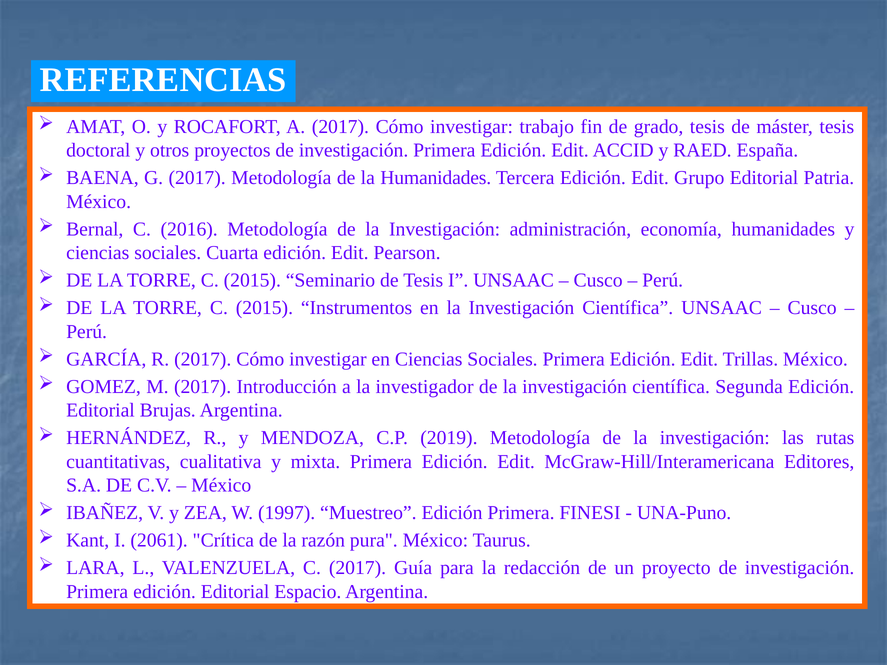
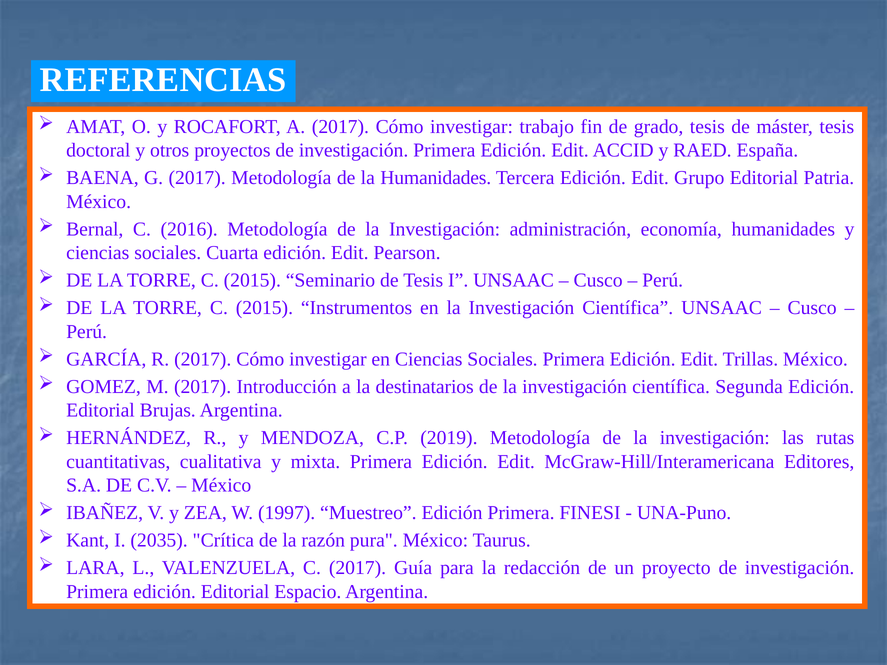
investigador: investigador -> destinatarios
2061: 2061 -> 2035
